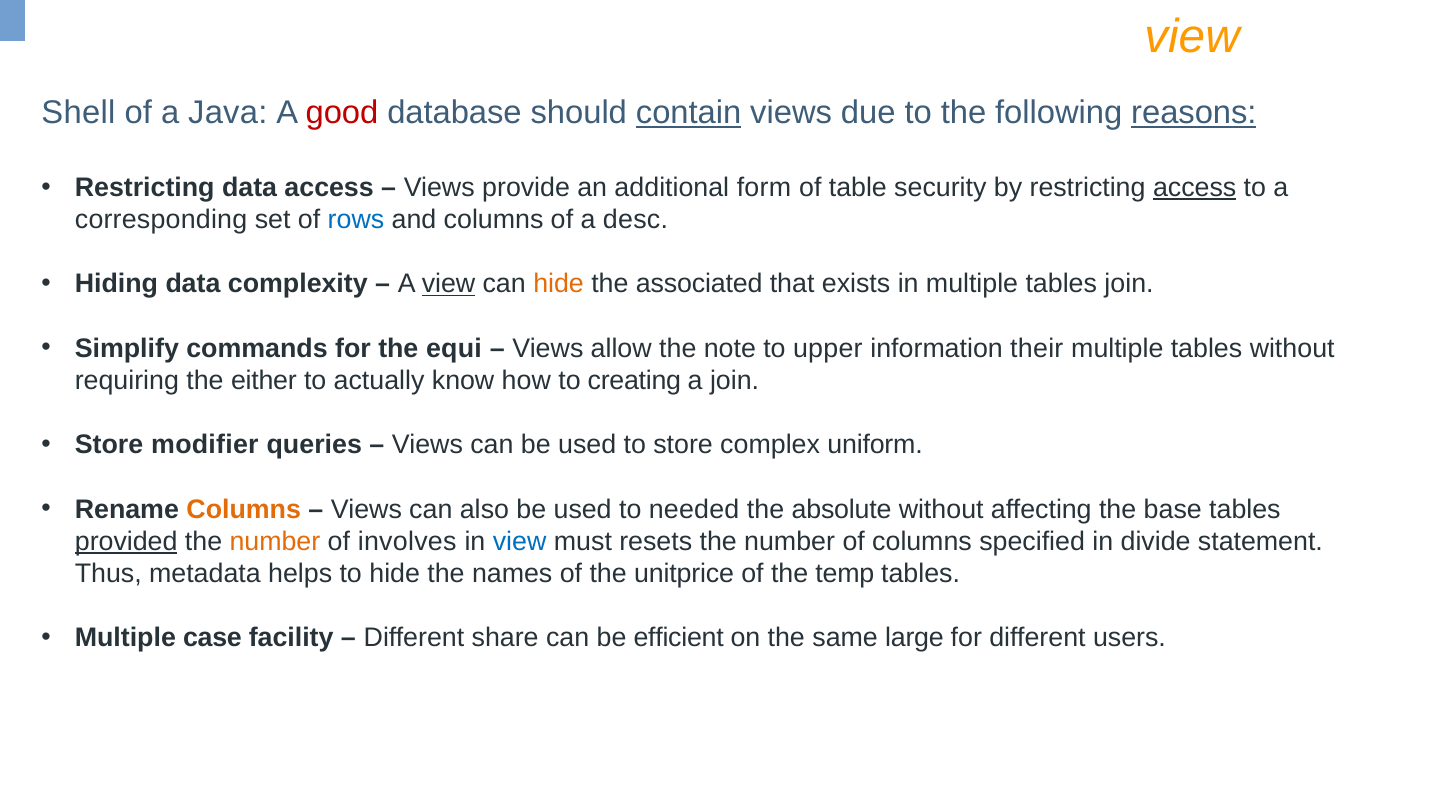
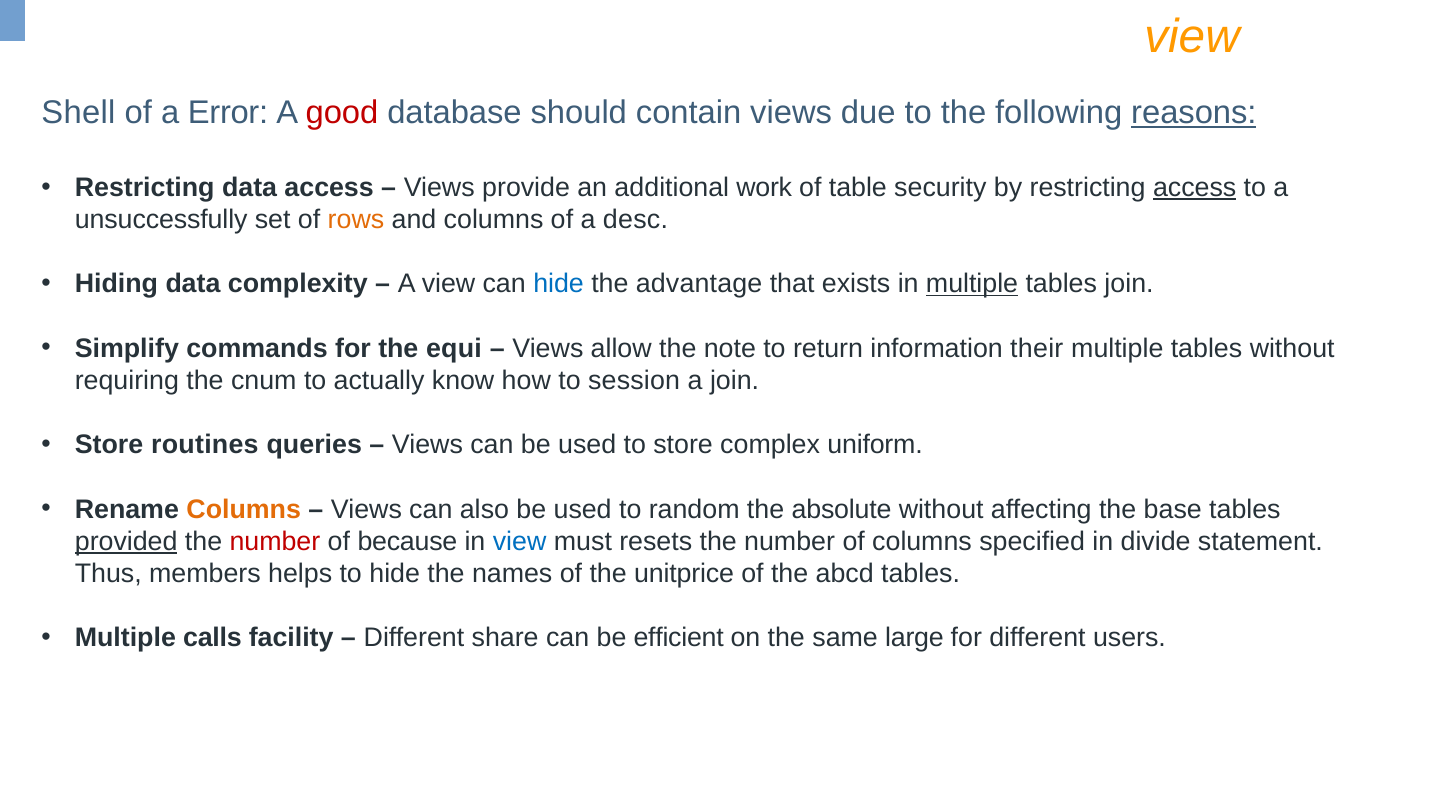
Java: Java -> Error
contain underline: present -> none
form: form -> work
corresponding: corresponding -> unsuccessfully
rows colour: blue -> orange
view at (448, 284) underline: present -> none
hide at (559, 284) colour: orange -> blue
associated: associated -> advantage
multiple at (972, 284) underline: none -> present
upper: upper -> return
either: either -> cnum
creating: creating -> session
modifier: modifier -> routines
needed: needed -> random
number at (275, 541) colour: orange -> red
involves: involves -> because
metadata: metadata -> members
temp: temp -> abcd
case: case -> calls
